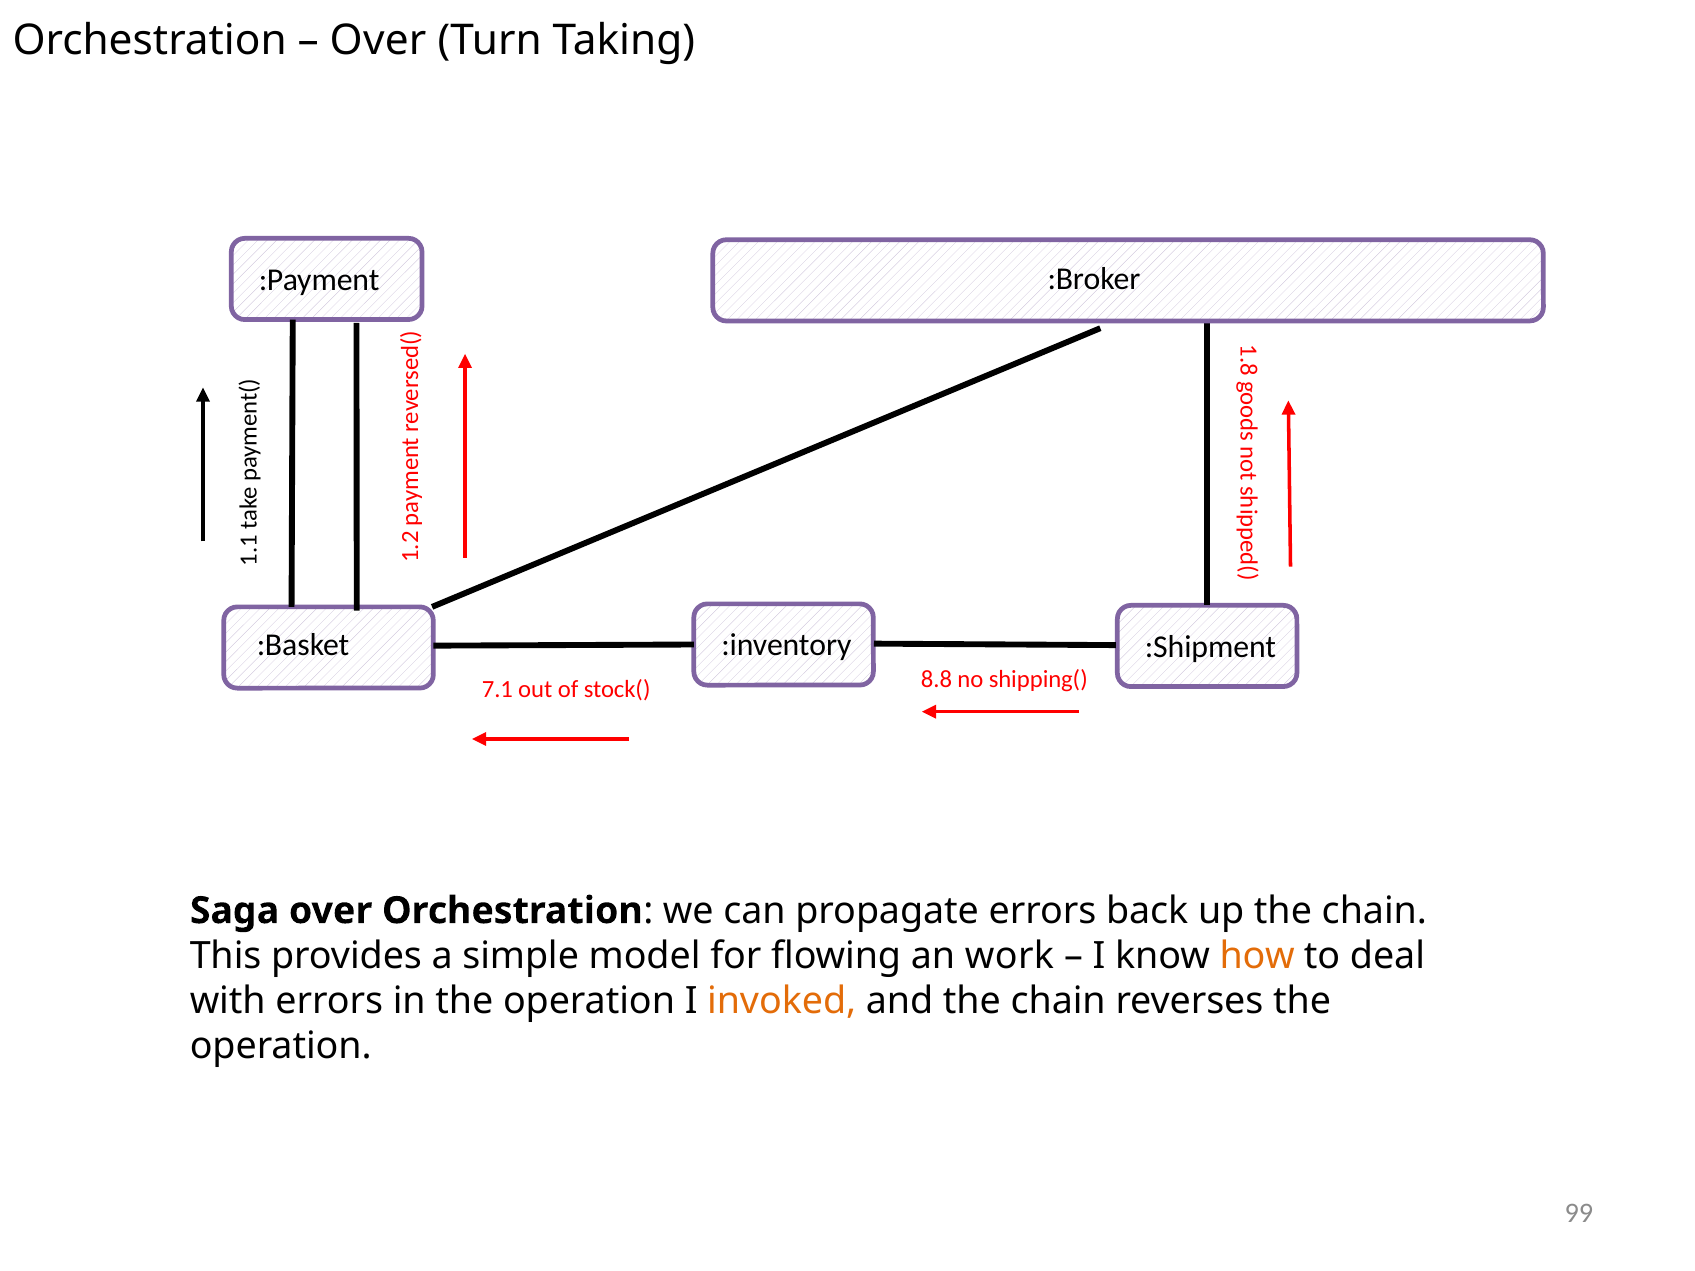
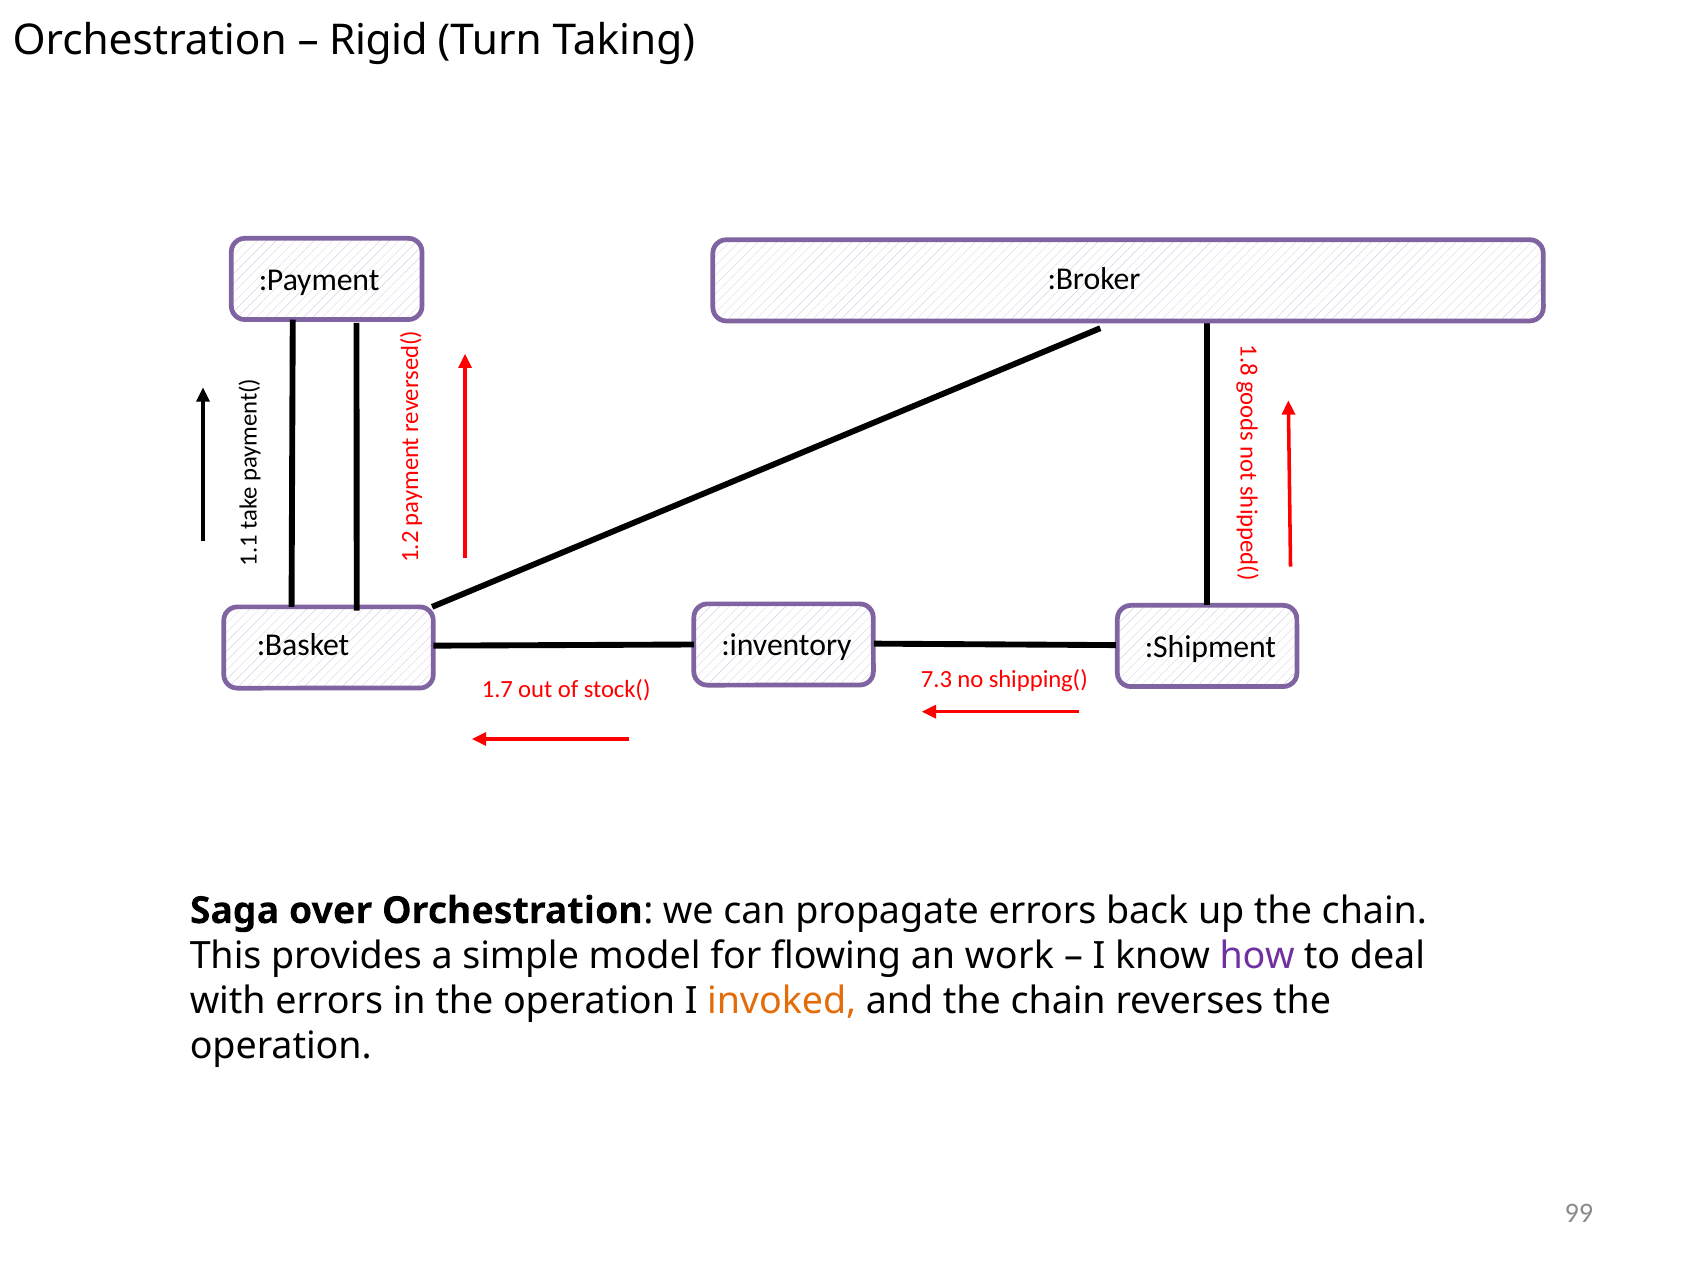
Over at (378, 40): Over -> Rigid
8.8: 8.8 -> 7.3
7.1: 7.1 -> 1.7
how colour: orange -> purple
